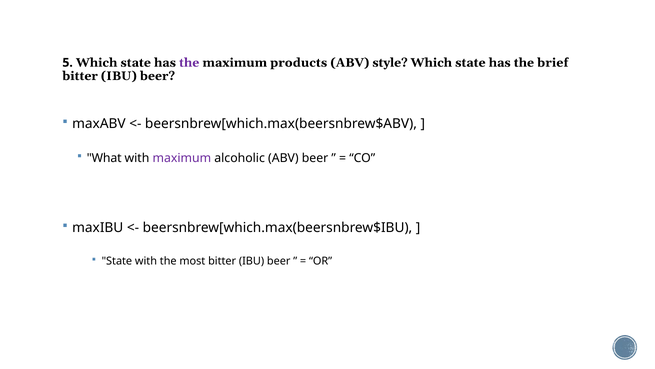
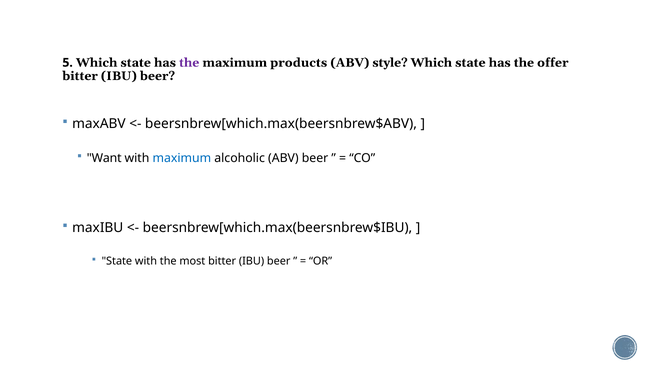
brief: brief -> offer
What: What -> Want
maximum at (182, 158) colour: purple -> blue
